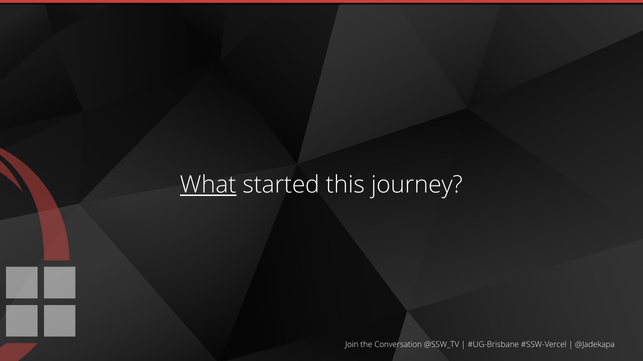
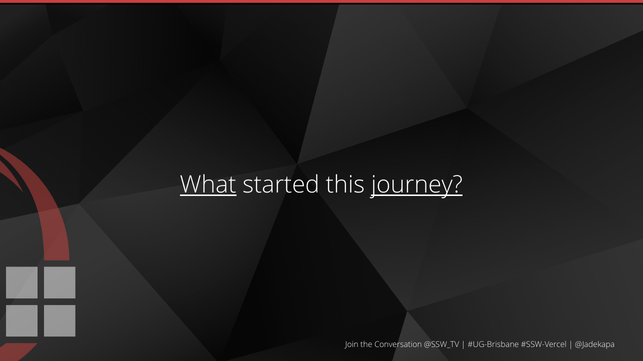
journey underline: none -> present
